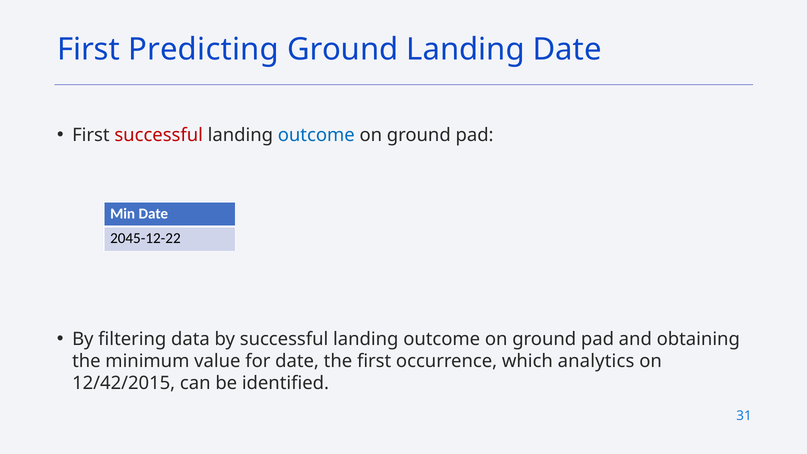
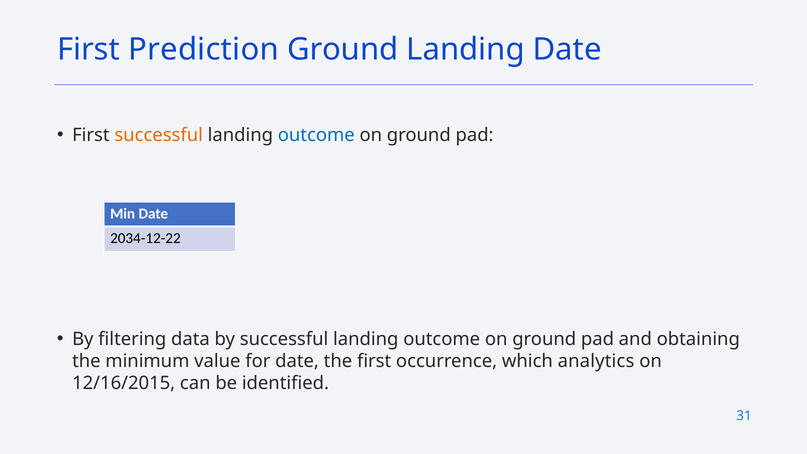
Predicting: Predicting -> Prediction
successful at (159, 135) colour: red -> orange
2045-12-22: 2045-12-22 -> 2034-12-22
12/42/2015: 12/42/2015 -> 12/16/2015
